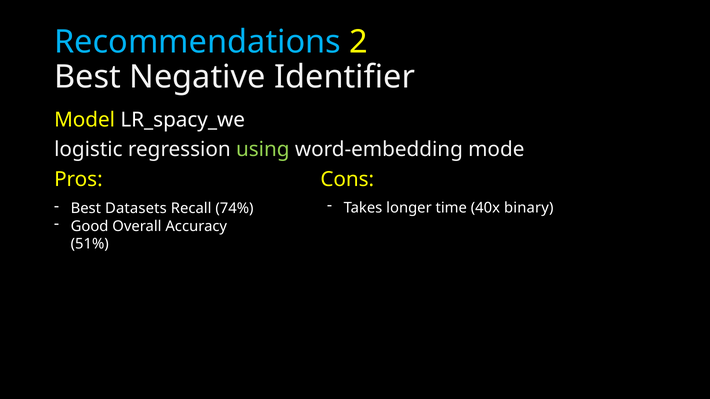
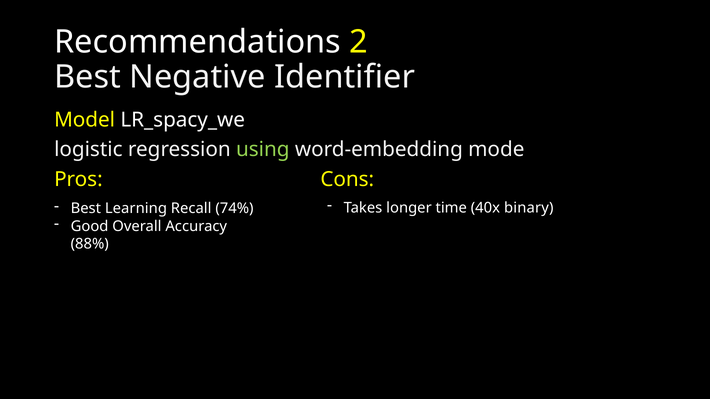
Recommendations colour: light blue -> white
Datasets: Datasets -> Learning
51%: 51% -> 88%
